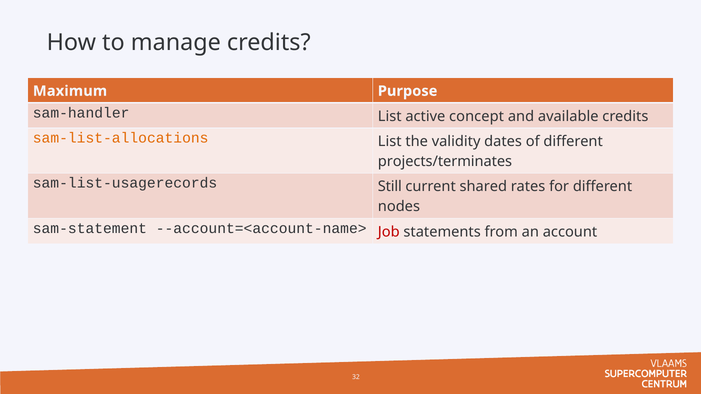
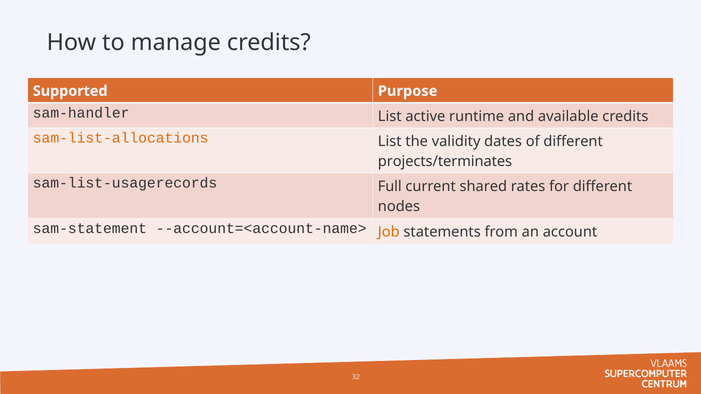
Maximum: Maximum -> Supported
concept: concept -> runtime
Still: Still -> Full
Job colour: red -> orange
